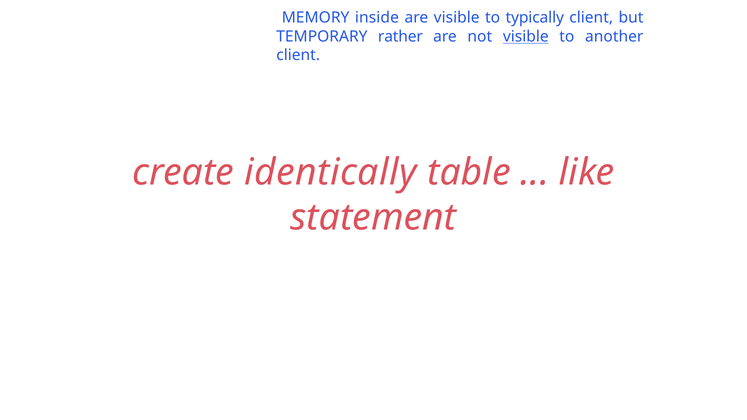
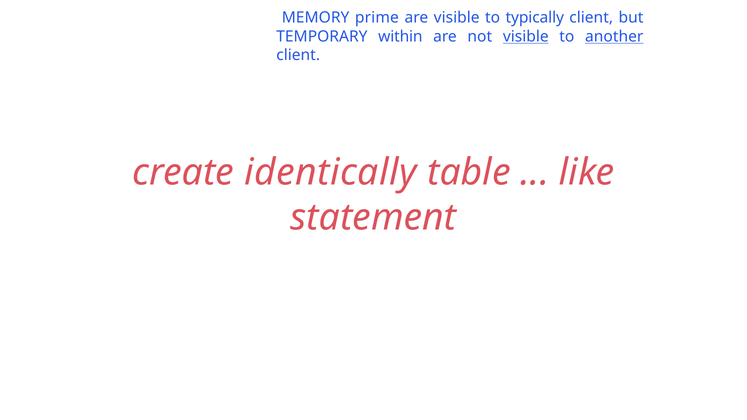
inside: inside -> prime
rather: rather -> within
another underline: none -> present
